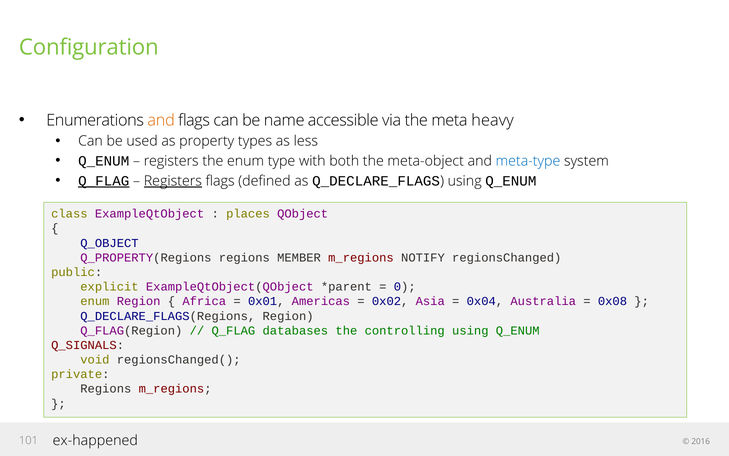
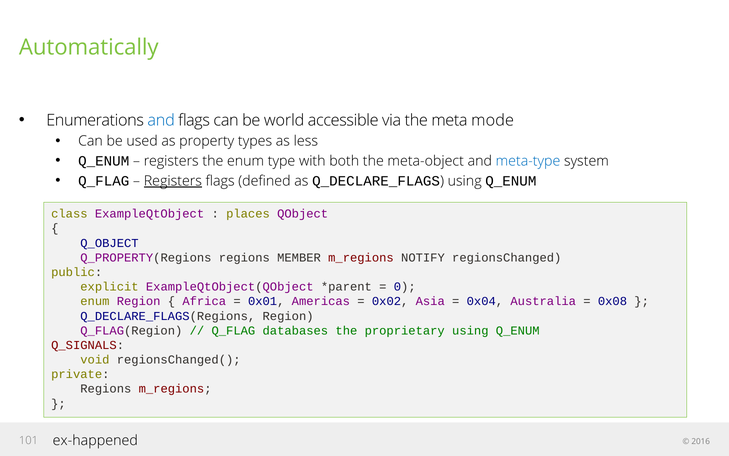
Configuration: Configuration -> Automatically
and at (161, 120) colour: orange -> blue
name: name -> world
heavy: heavy -> mode
Q_FLAG at (104, 181) underline: present -> none
controlling: controlling -> proprietary
